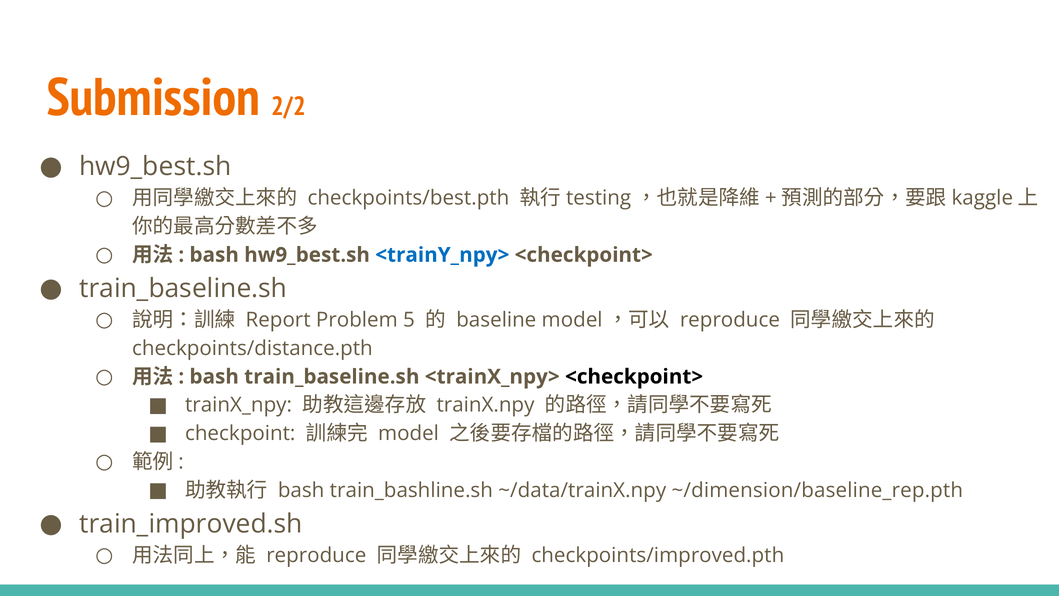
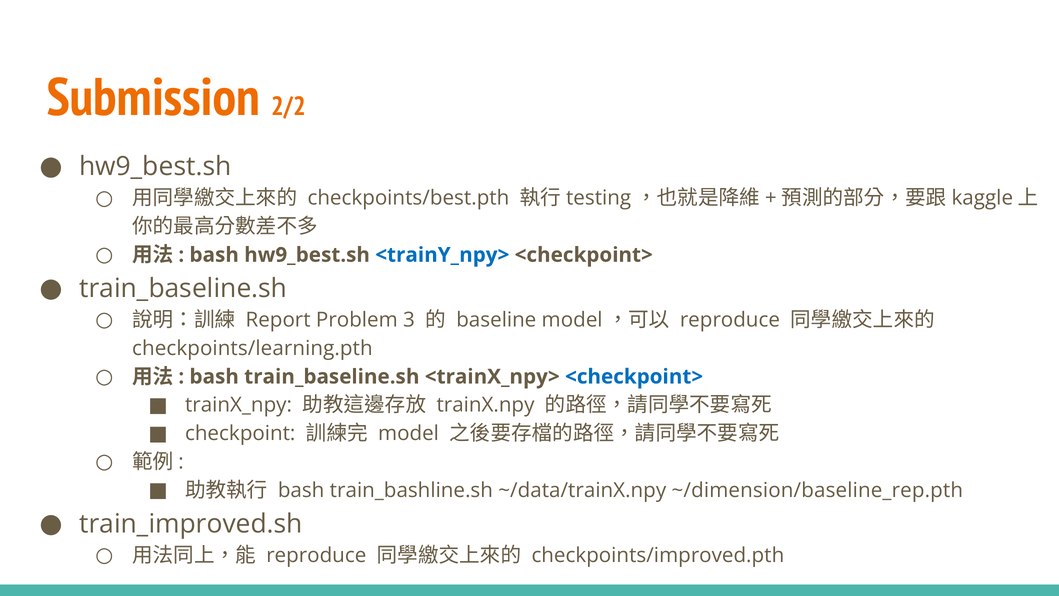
5: 5 -> 3
checkpoints/distance.pth: checkpoints/distance.pth -> checkpoints/learning.pth
<checkpoint> at (634, 377) colour: black -> blue
